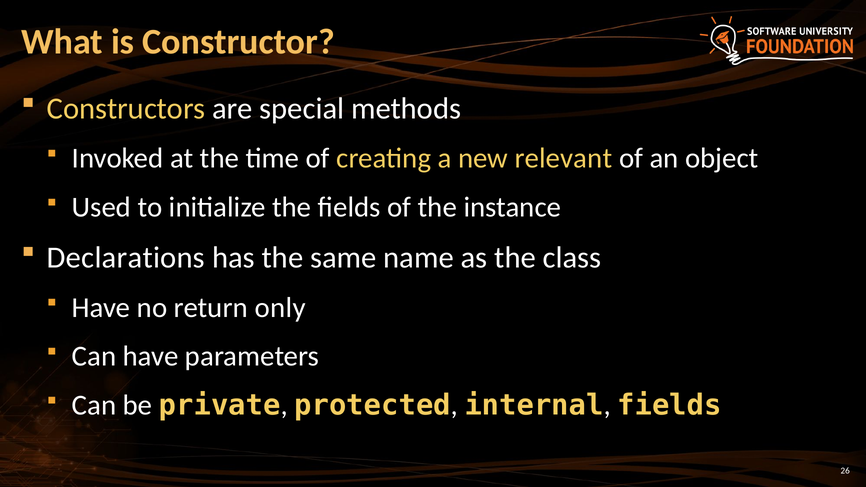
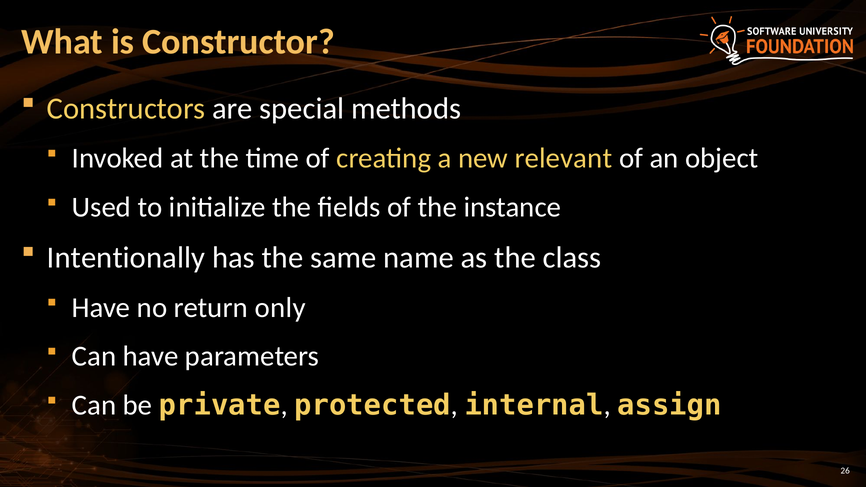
Declarations: Declarations -> Intentionally
internal fields: fields -> assign
